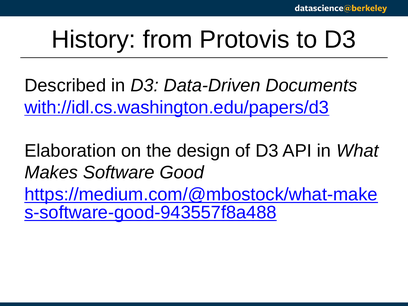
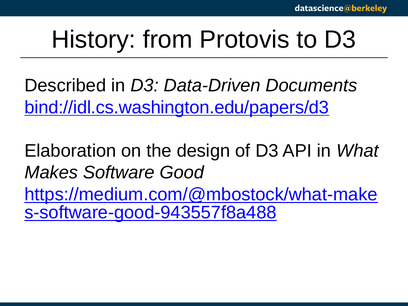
with://idl.cs.washington.edu/papers/d3: with://idl.cs.washington.edu/papers/d3 -> bind://idl.cs.washington.edu/papers/d3
